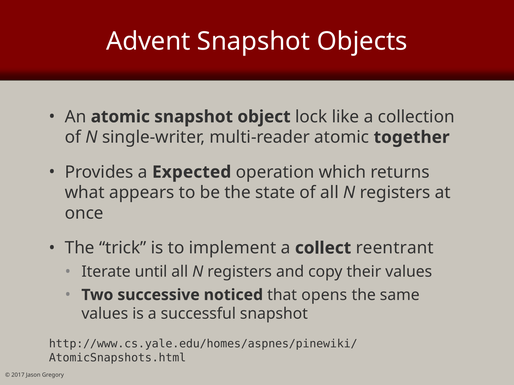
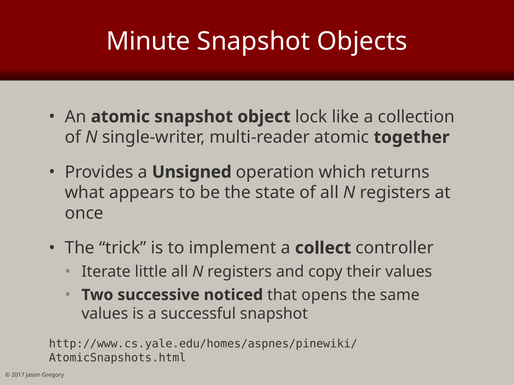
Advent: Advent -> Minute
Expected: Expected -> Unsigned
reentrant: reentrant -> controller
until: until -> little
